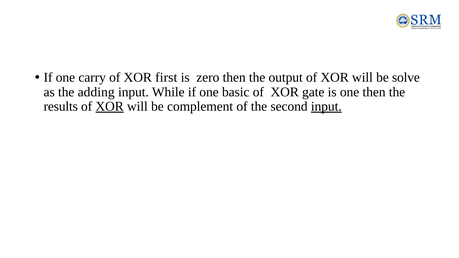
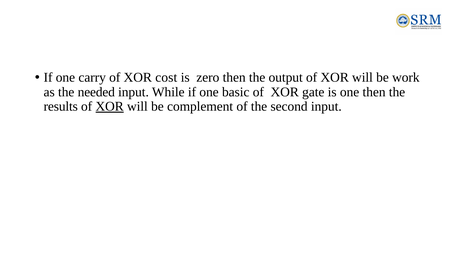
first: first -> cost
solve: solve -> work
adding: adding -> needed
input at (326, 107) underline: present -> none
